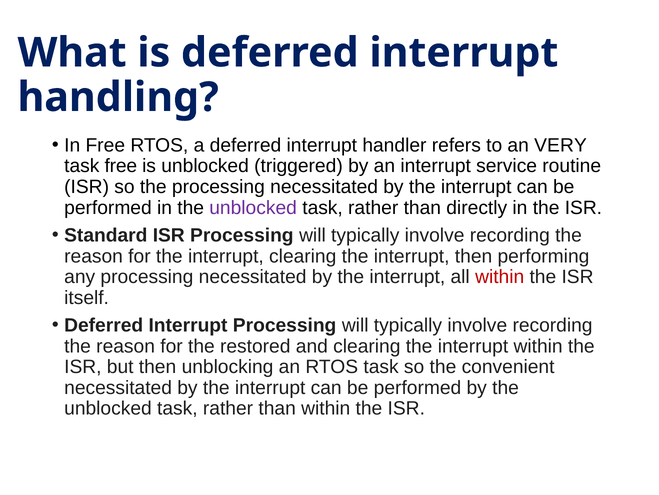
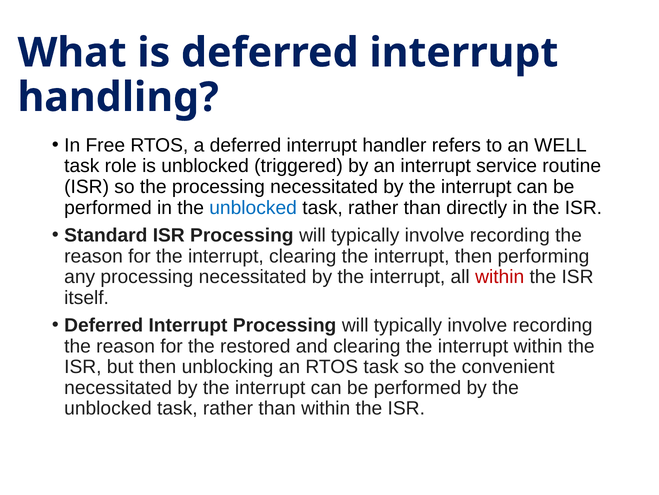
VERY: VERY -> WELL
task free: free -> role
unblocked at (253, 207) colour: purple -> blue
